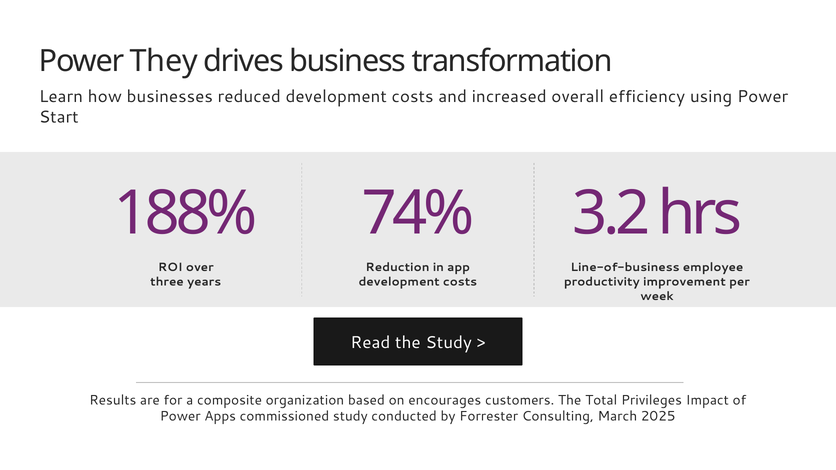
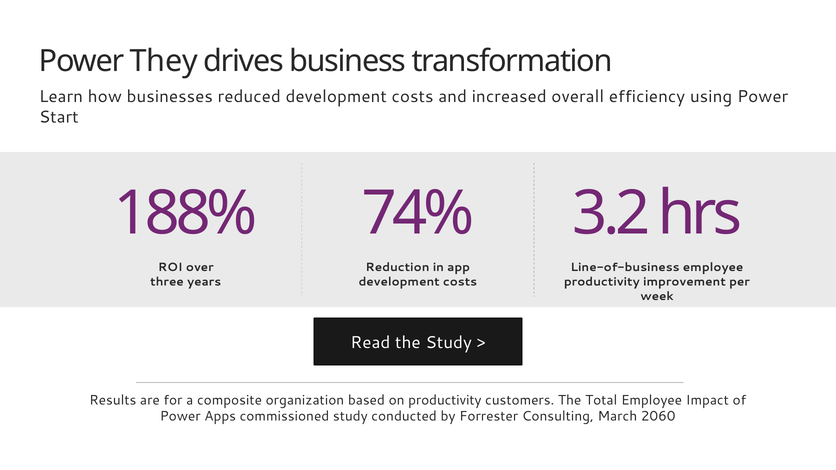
on encourages: encourages -> productivity
Total Privileges: Privileges -> Employee
2025: 2025 -> 2060
